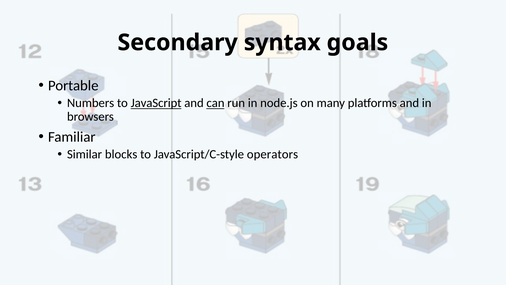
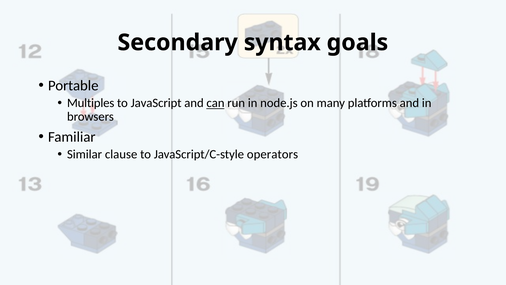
Numbers: Numbers -> Multiples
JavaScript underline: present -> none
blocks: blocks -> clause
